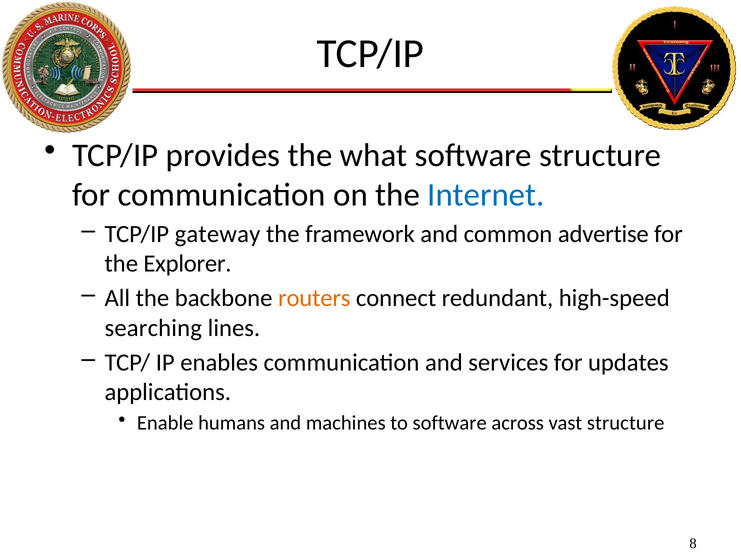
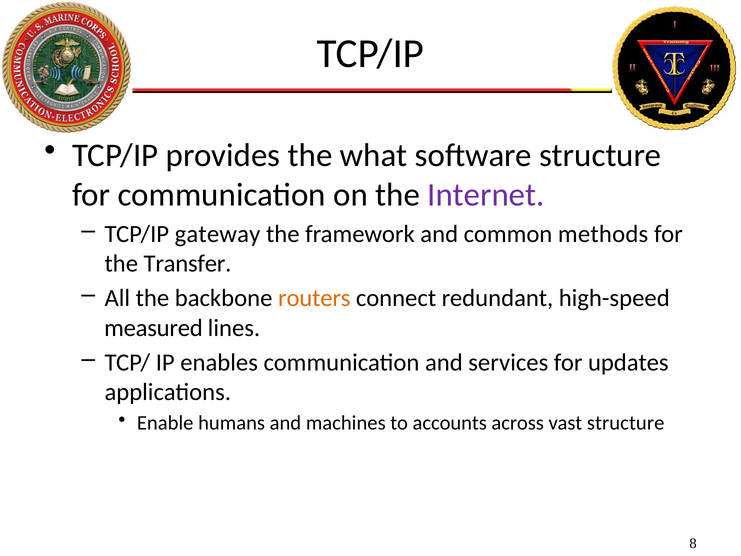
Internet colour: blue -> purple
advertise: advertise -> methods
Explorer: Explorer -> Transfer
searching: searching -> measured
to software: software -> accounts
